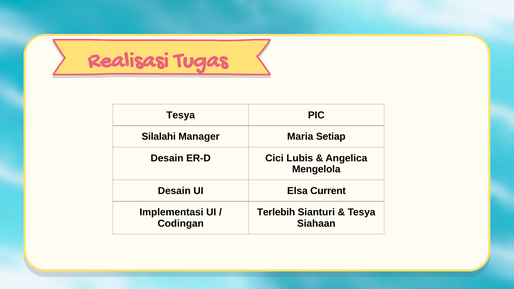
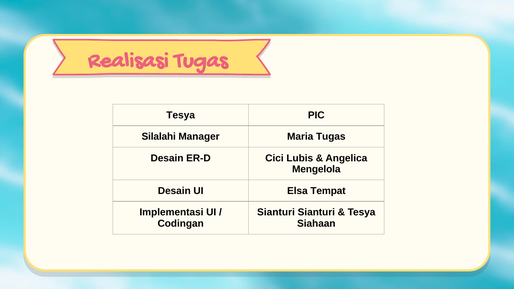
Maria Setiap: Setiap -> Tugas
Current: Current -> Tempat
Terlebih at (276, 212): Terlebih -> Sianturi
